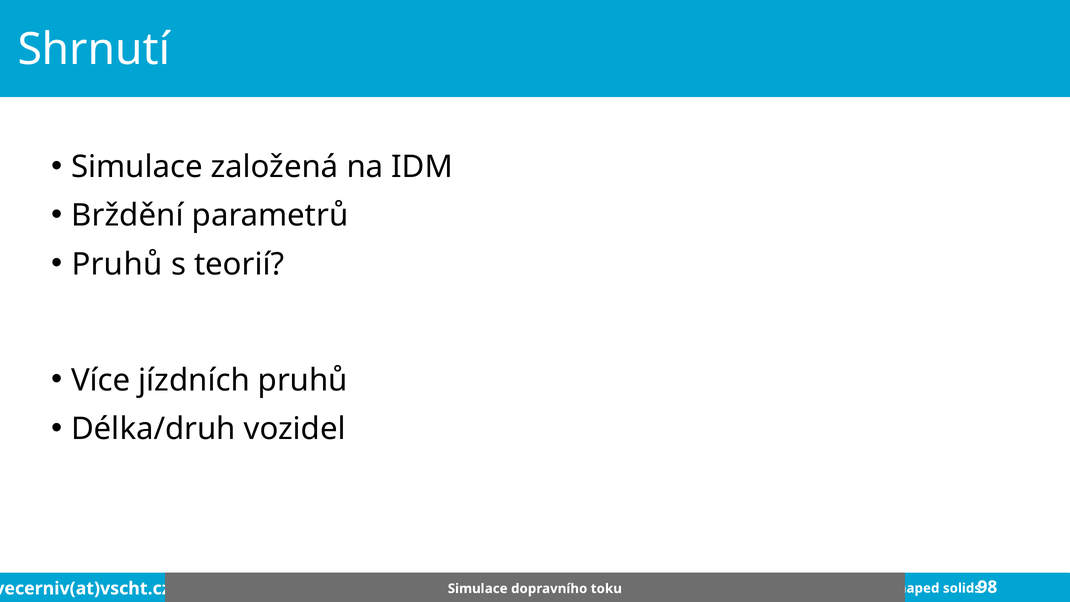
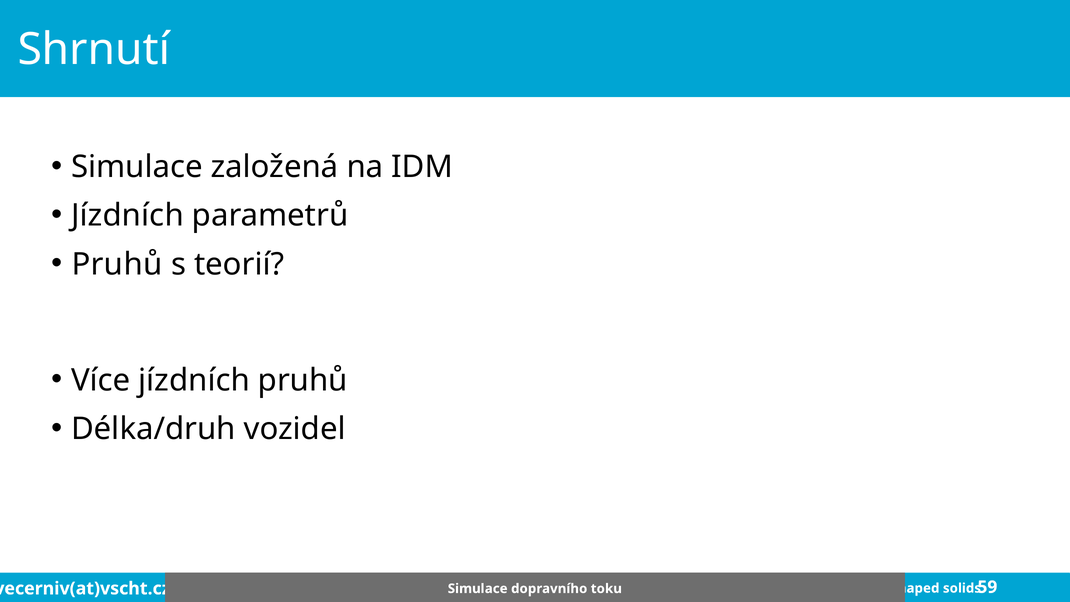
Brždění at (128, 216): Brždění -> Jízdních
98: 98 -> 59
